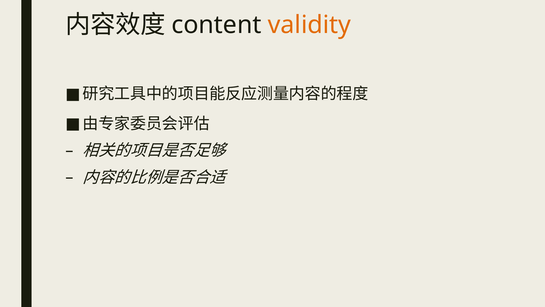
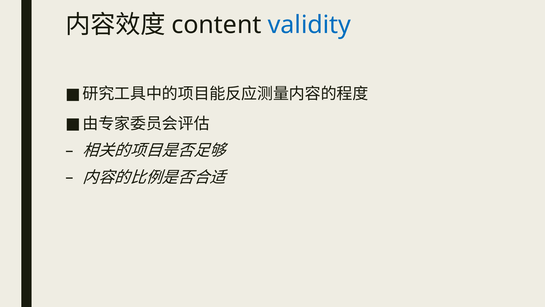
validity colour: orange -> blue
